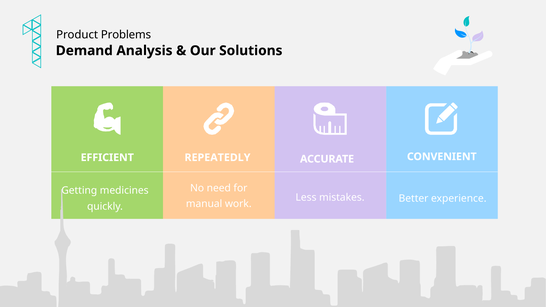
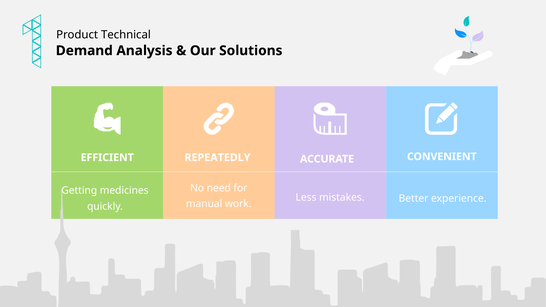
Problems: Problems -> Technical
